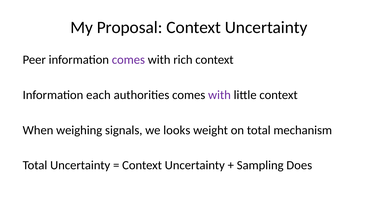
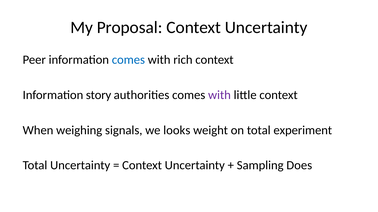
comes at (128, 60) colour: purple -> blue
each: each -> story
mechanism: mechanism -> experiment
